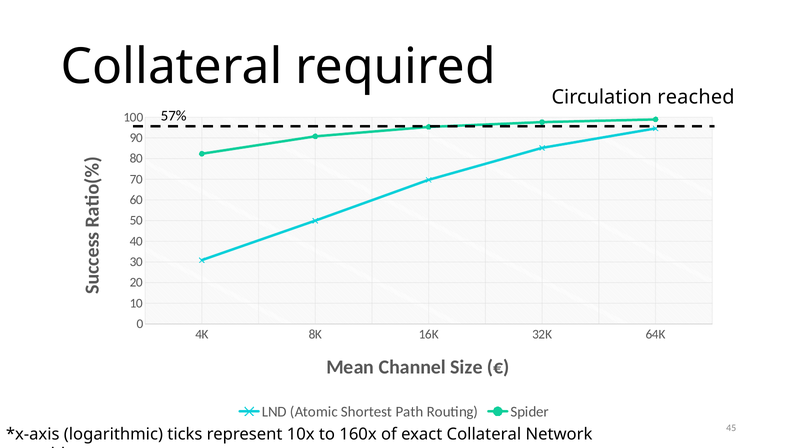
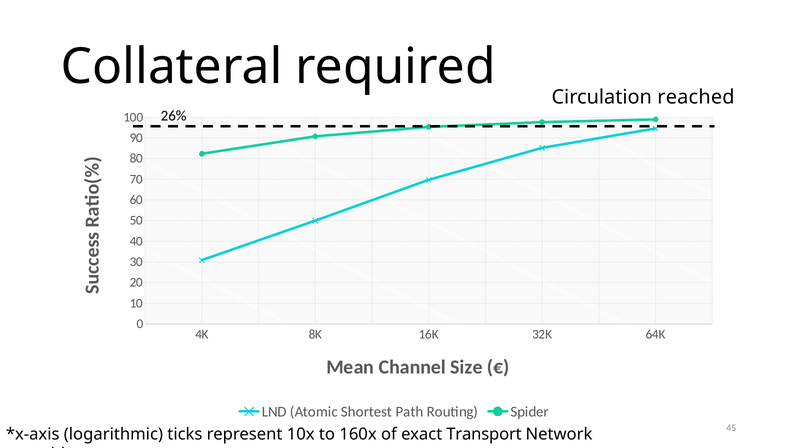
57%: 57% -> 26%
exact Collateral: Collateral -> Transport
